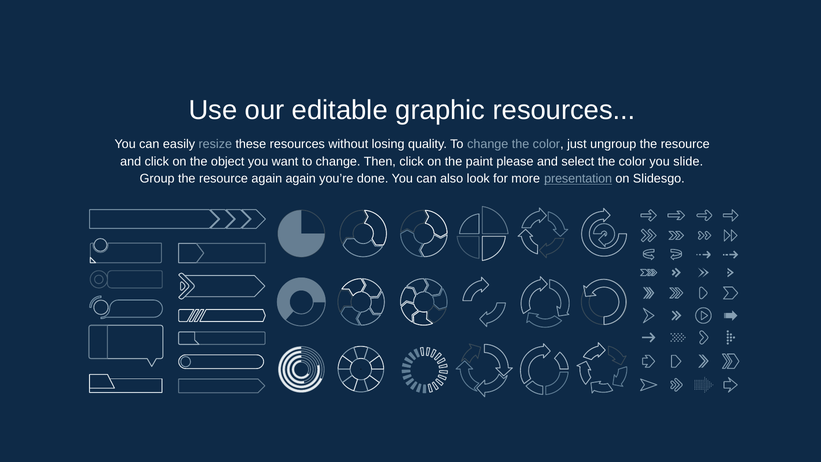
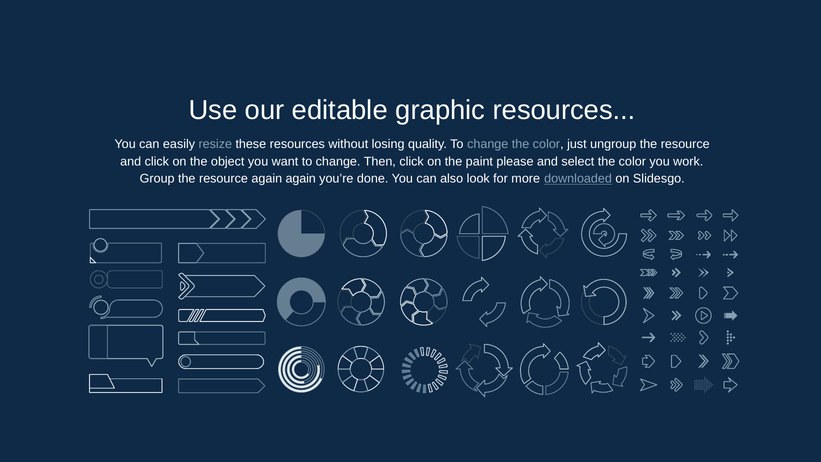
slide: slide -> work
presentation: presentation -> downloaded
